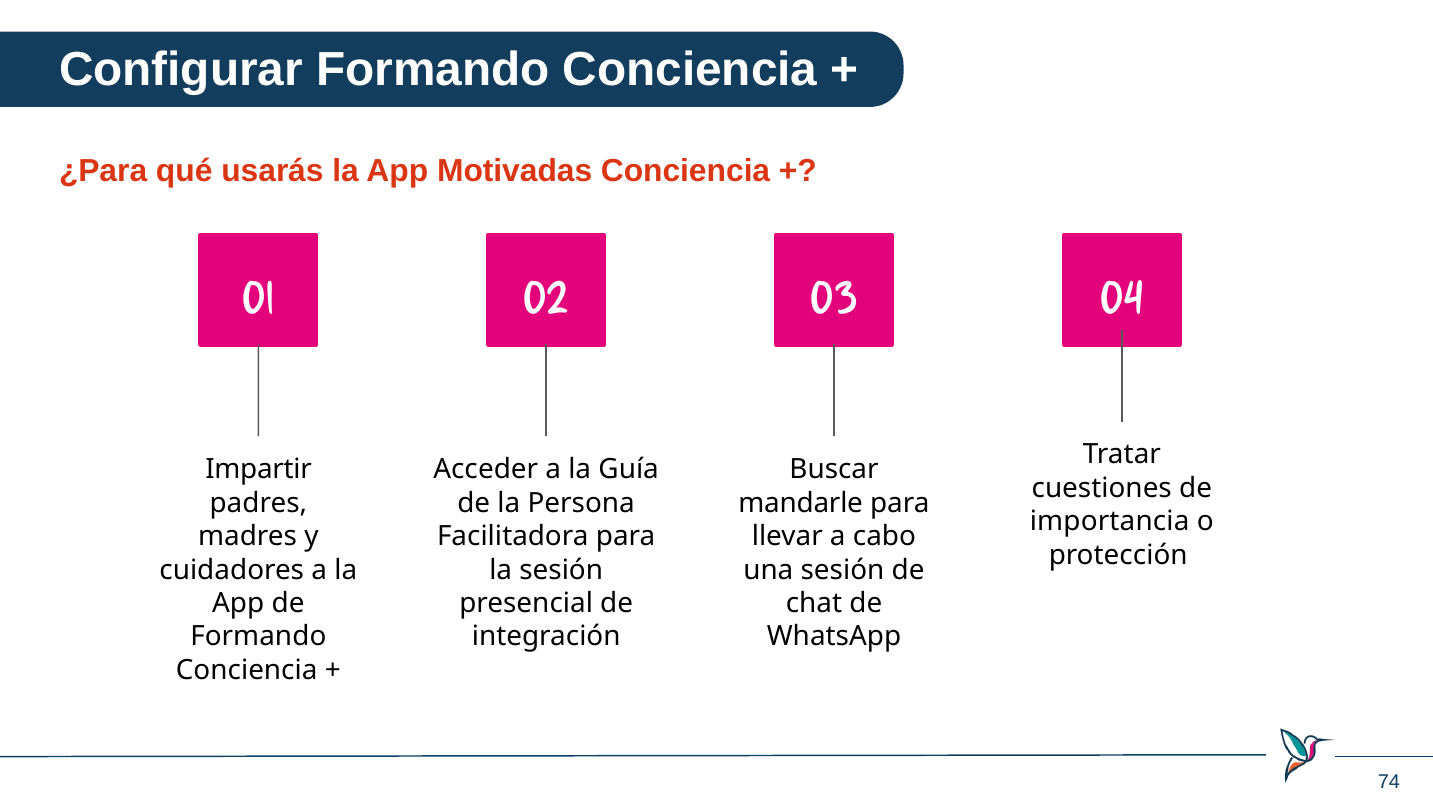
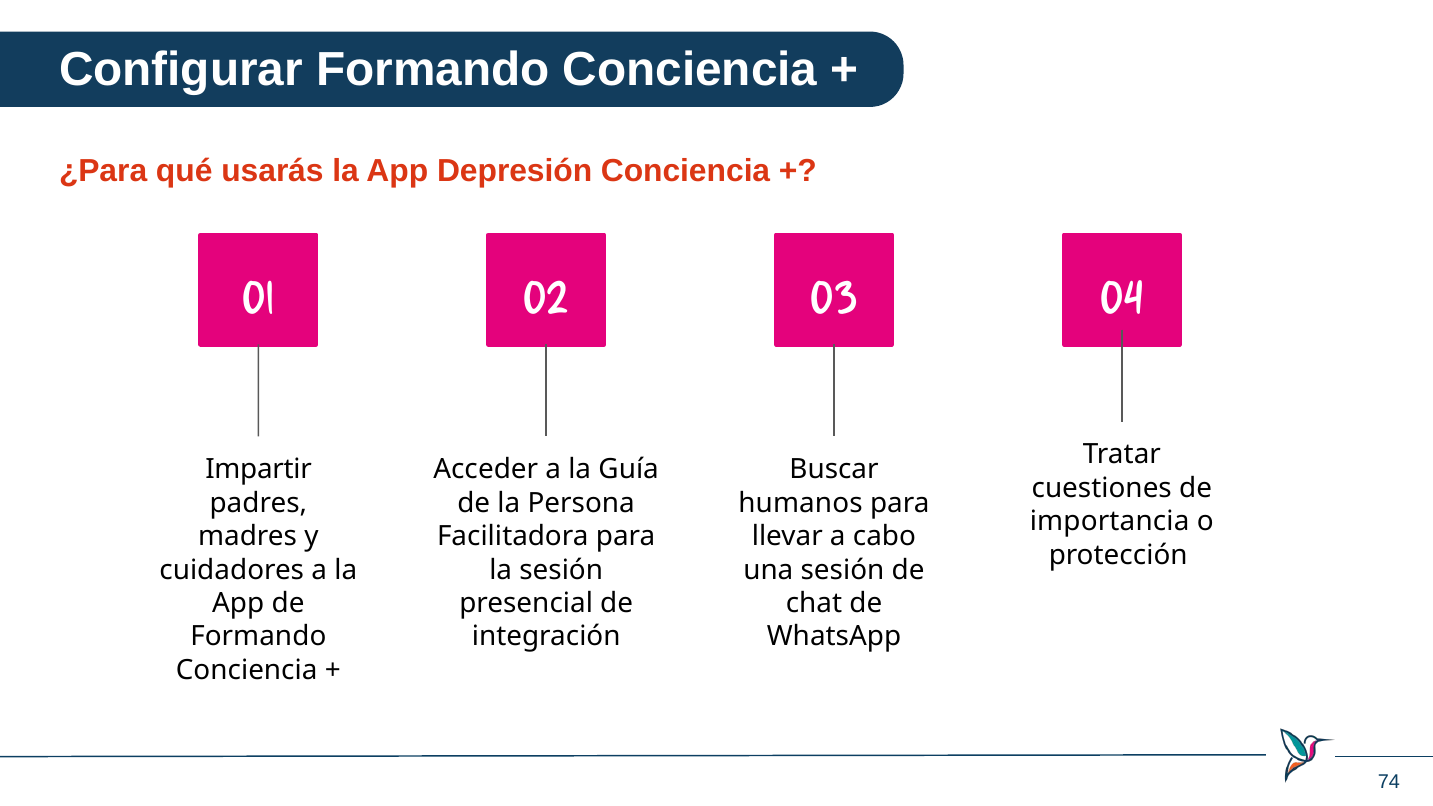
Motivadas: Motivadas -> Depresión
mandarle: mandarle -> humanos
